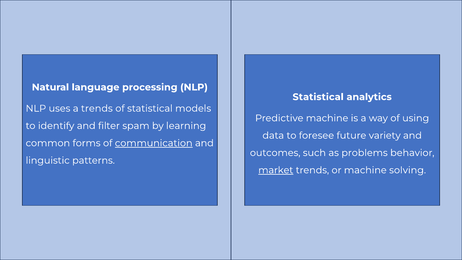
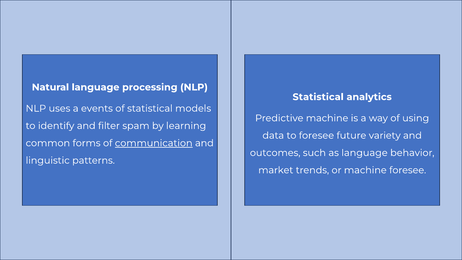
a trends: trends -> events
as problems: problems -> language
market underline: present -> none
machine solving: solving -> foresee
